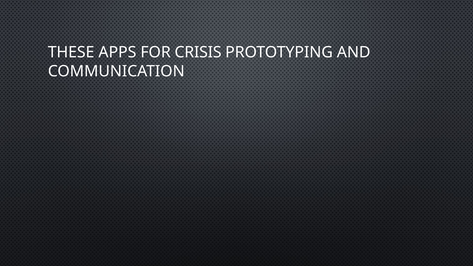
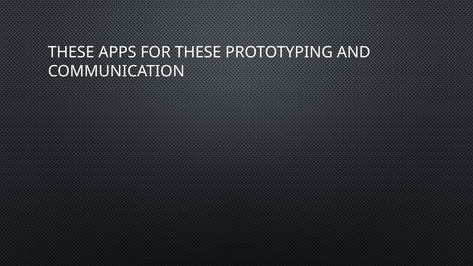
FOR CRISIS: CRISIS -> THESE
